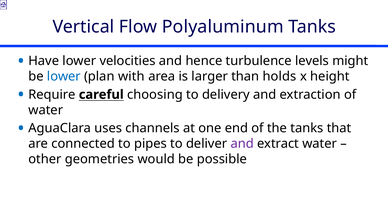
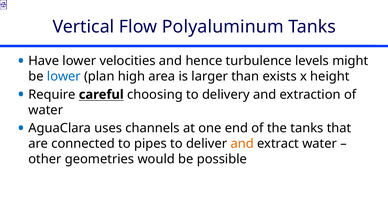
with: with -> high
holds: holds -> exists
and at (242, 144) colour: purple -> orange
